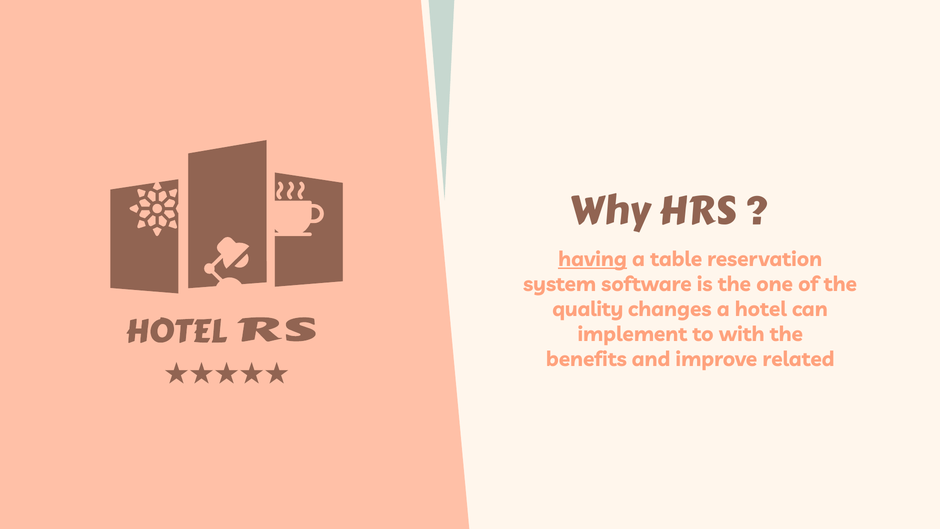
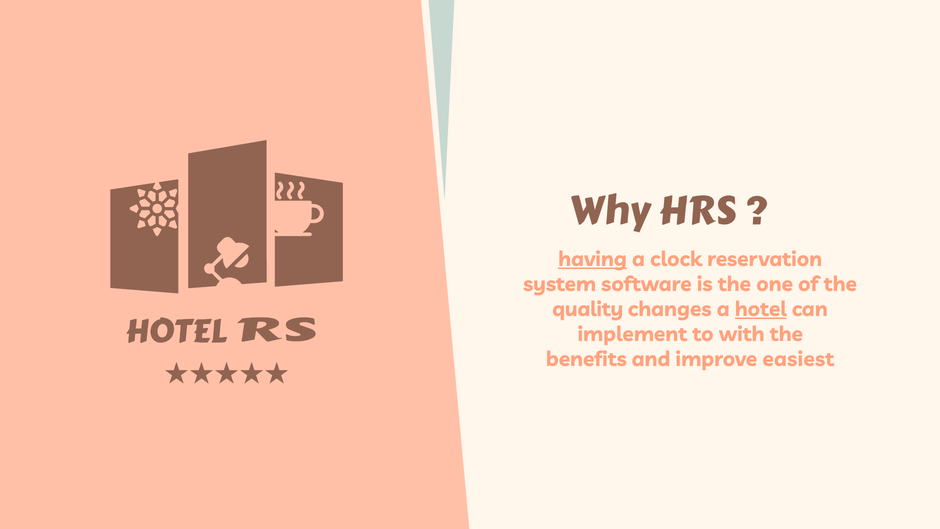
table: table -> clock
hotel underline: none -> present
related: related -> easiest
